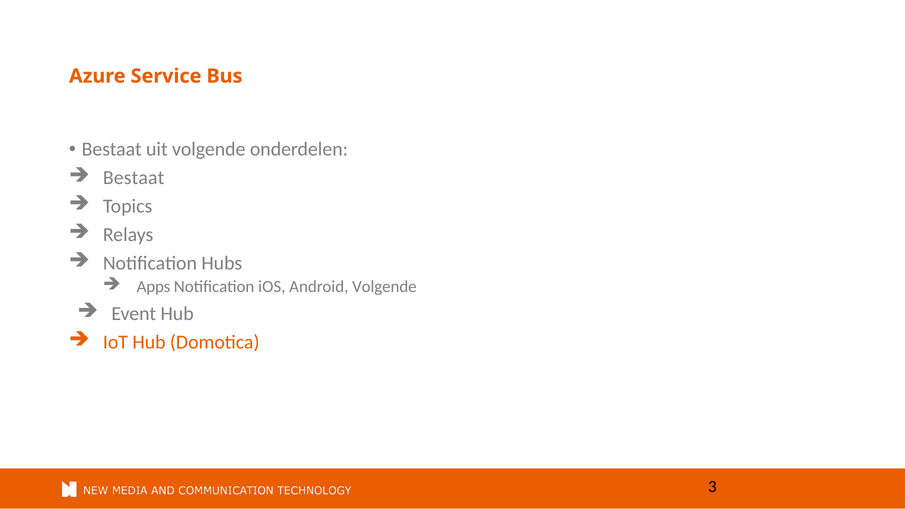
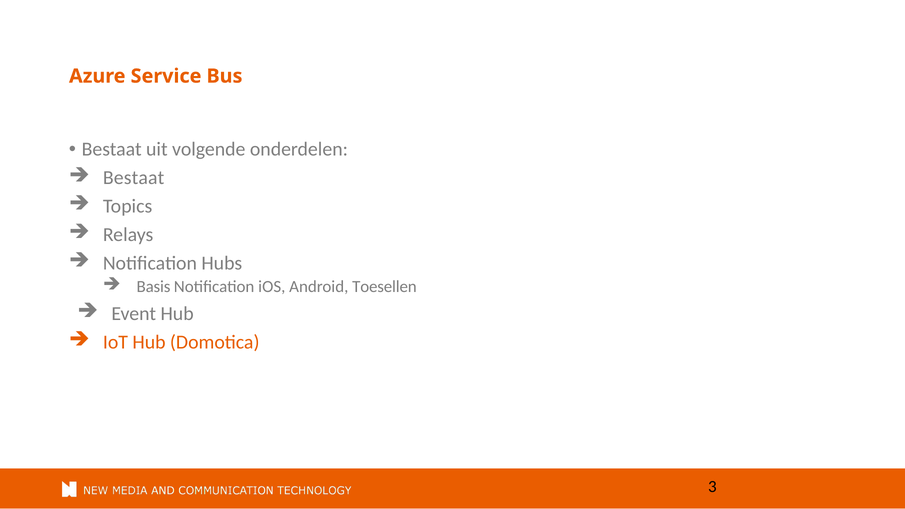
Apps: Apps -> Basis
Android Volgende: Volgende -> Toesellen
